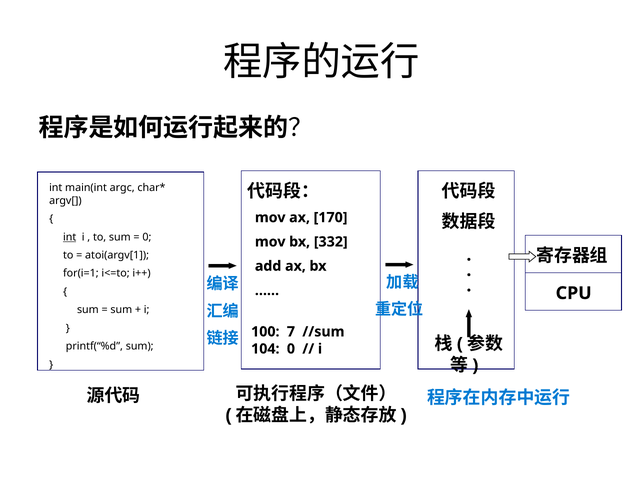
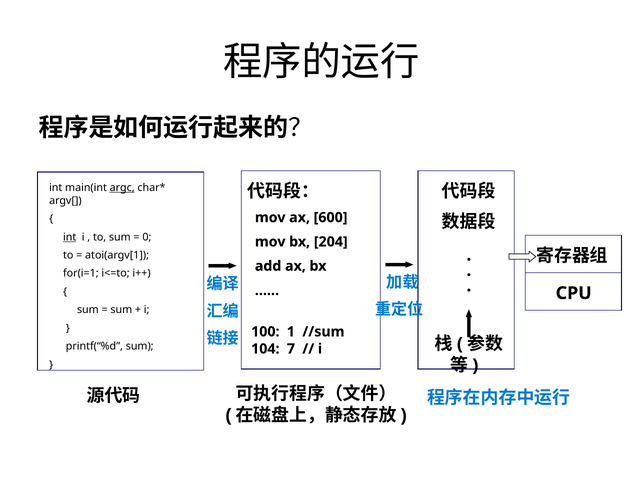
argc underline: none -> present
170: 170 -> 600
332: 332 -> 204
7: 7 -> 1
104 0: 0 -> 7
